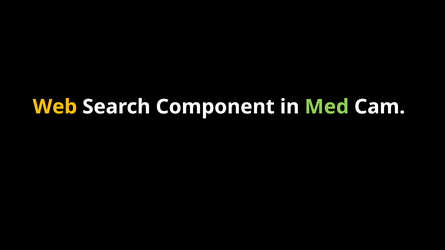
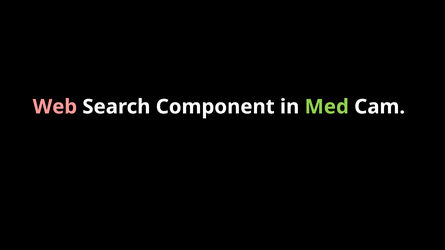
Web colour: yellow -> pink
